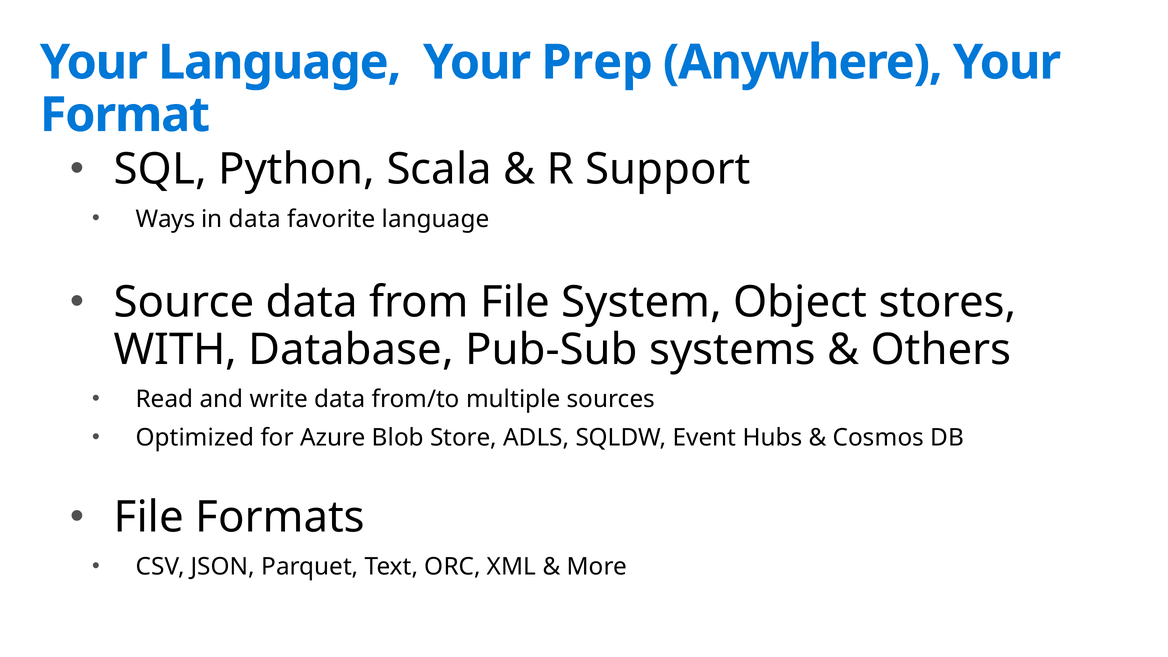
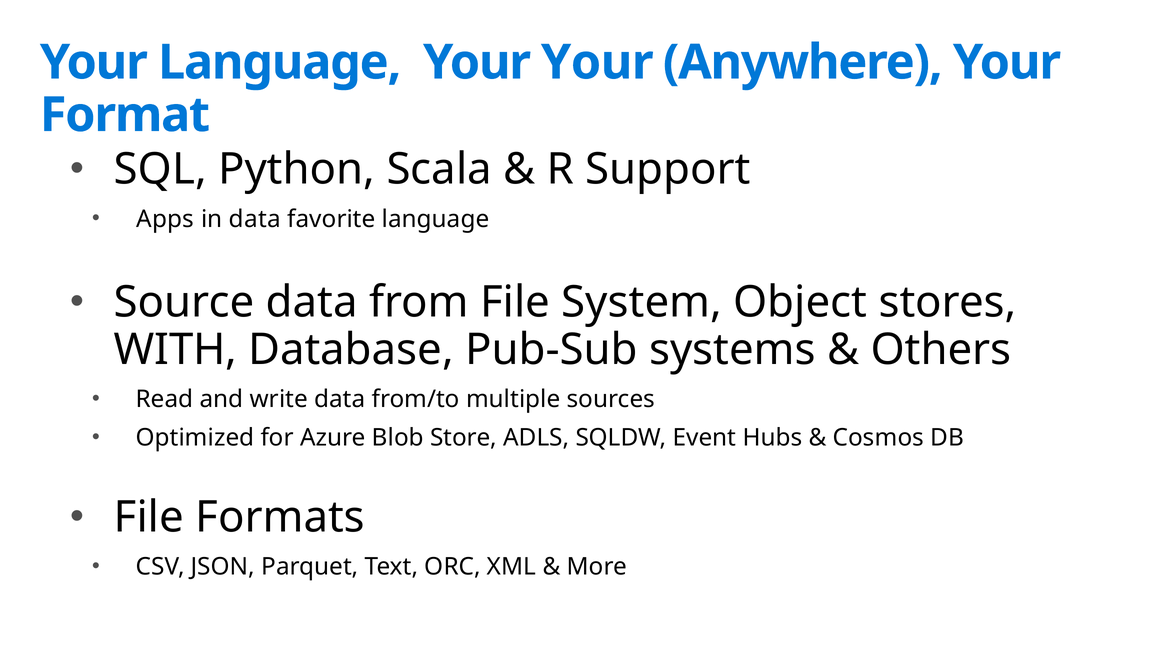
Your Prep: Prep -> Your
Ways: Ways -> Apps
